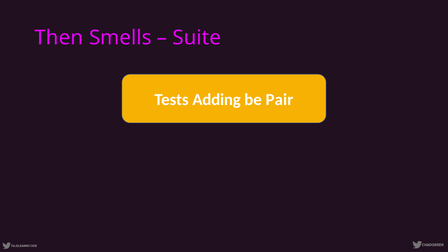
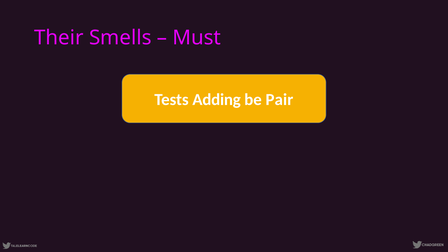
Then: Then -> Their
Suite: Suite -> Must
